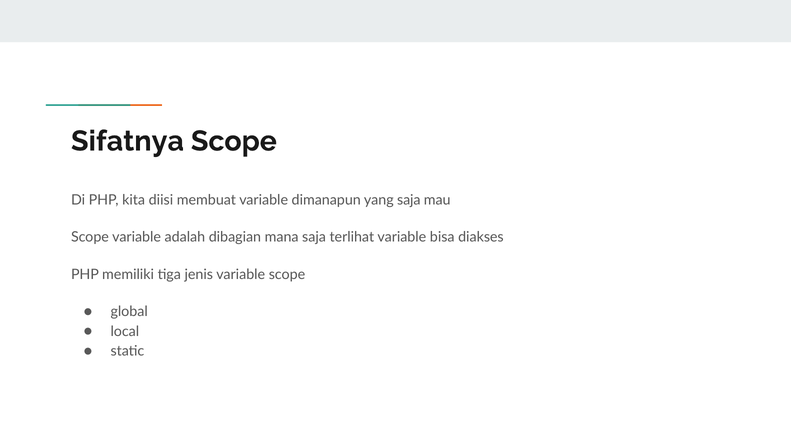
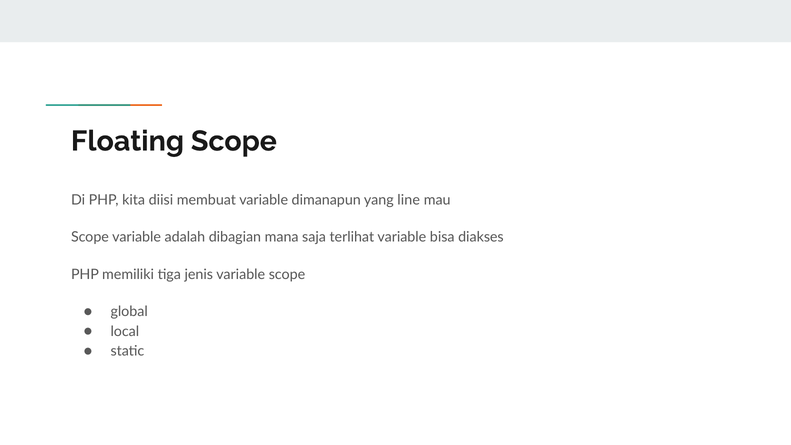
Sifatnya: Sifatnya -> Floating
yang saja: saja -> line
